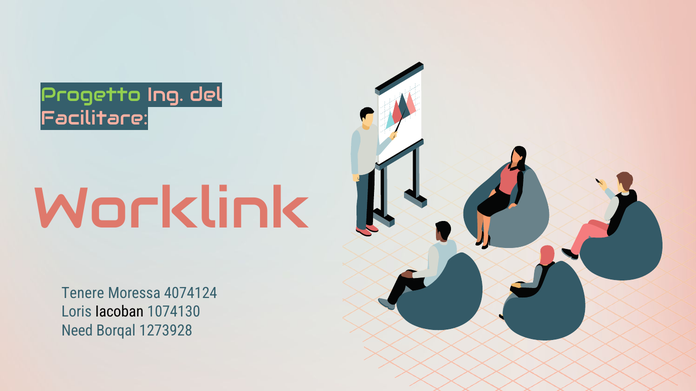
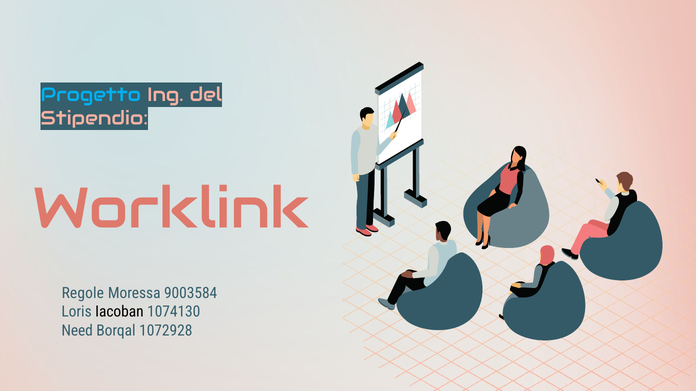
Progetto colour: light green -> light blue
Facilitare: Facilitare -> Stipendio
Tenere: Tenere -> Regole
4074124: 4074124 -> 9003584
1273928: 1273928 -> 1072928
